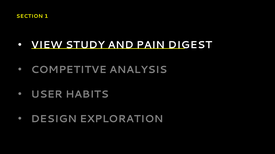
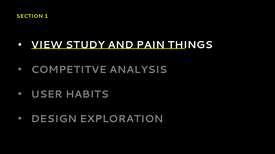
DIGEST: DIGEST -> THINGS
